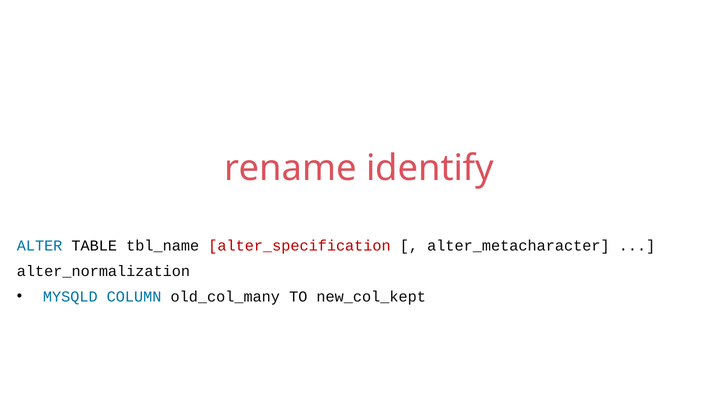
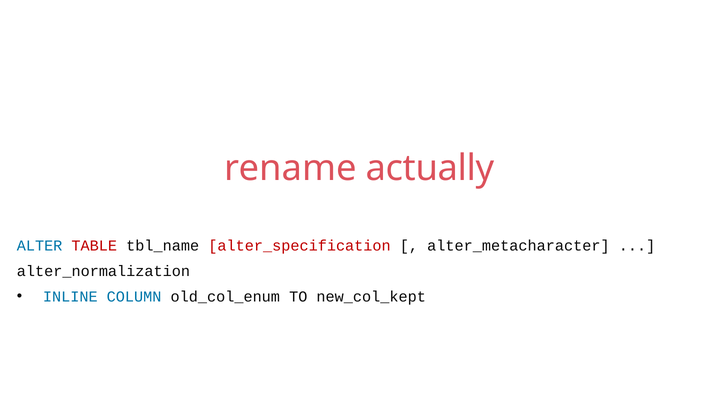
identify: identify -> actually
TABLE colour: black -> red
MYSQLD: MYSQLD -> INLINE
old_col_many: old_col_many -> old_col_enum
